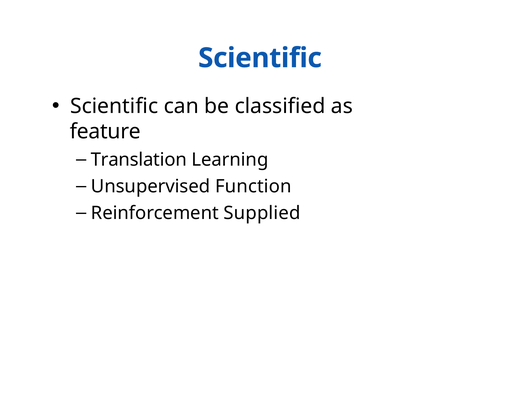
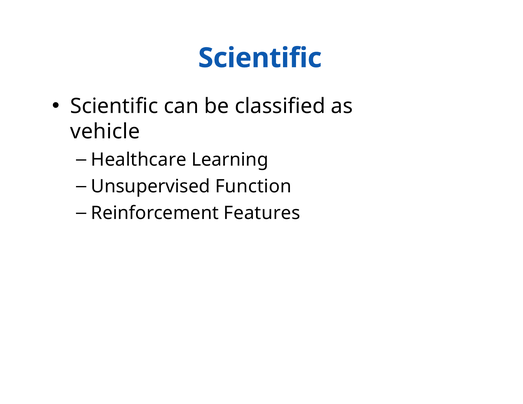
feature: feature -> vehicle
Translation: Translation -> Healthcare
Supplied: Supplied -> Features
